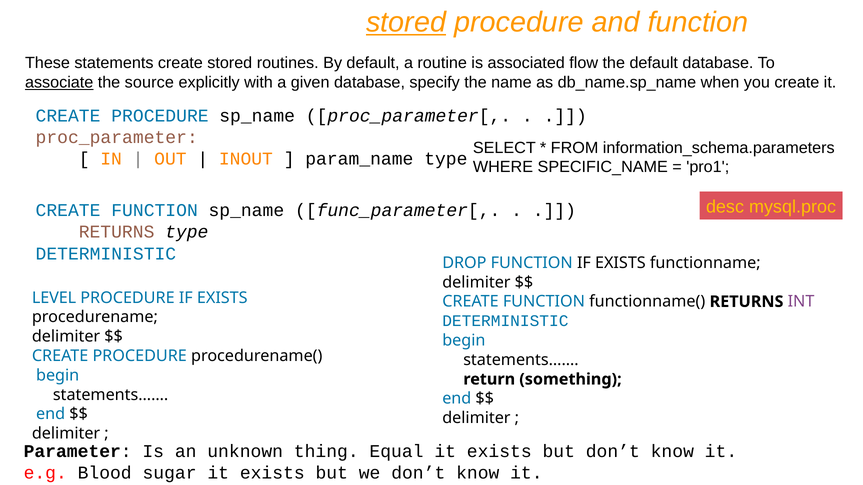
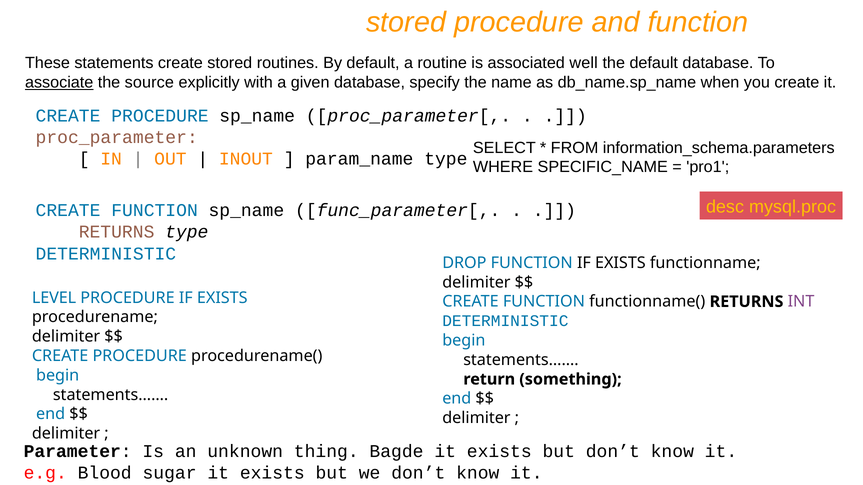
stored at (406, 22) underline: present -> none
flow: flow -> well
Equal: Equal -> Bagde
